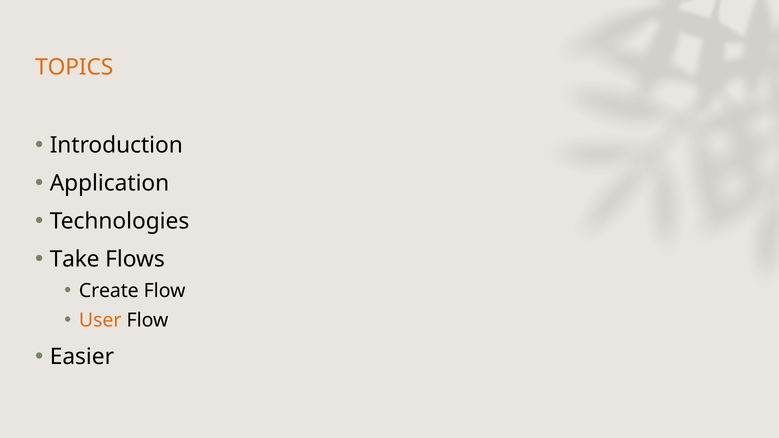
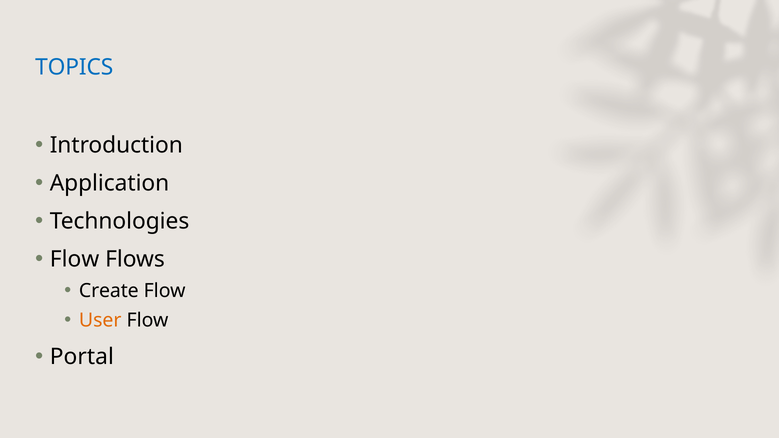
TOPICS colour: orange -> blue
Take at (75, 260): Take -> Flow
Easier: Easier -> Portal
